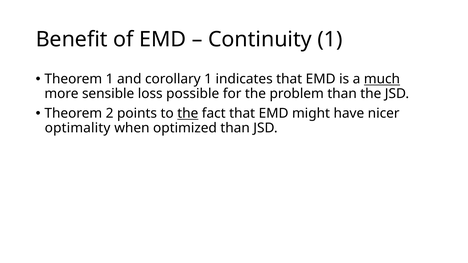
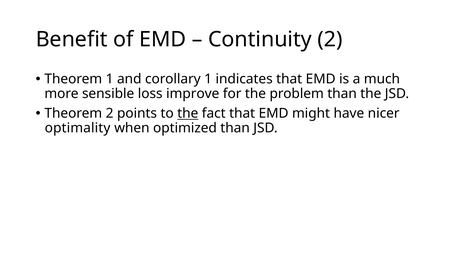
Continuity 1: 1 -> 2
much underline: present -> none
possible: possible -> improve
